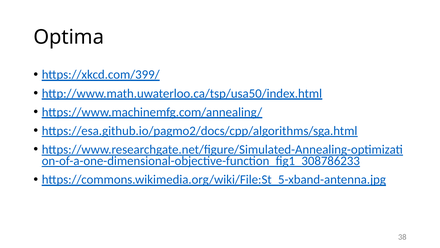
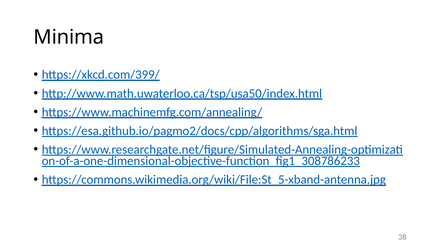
Optima: Optima -> Minima
